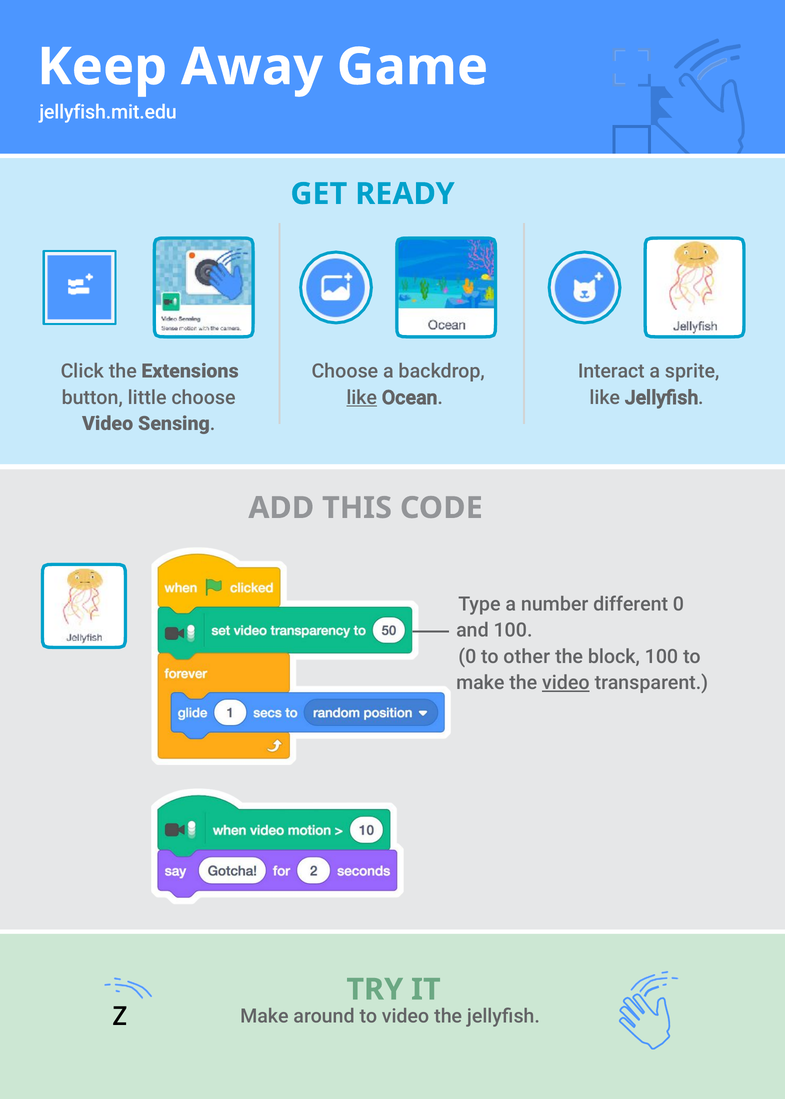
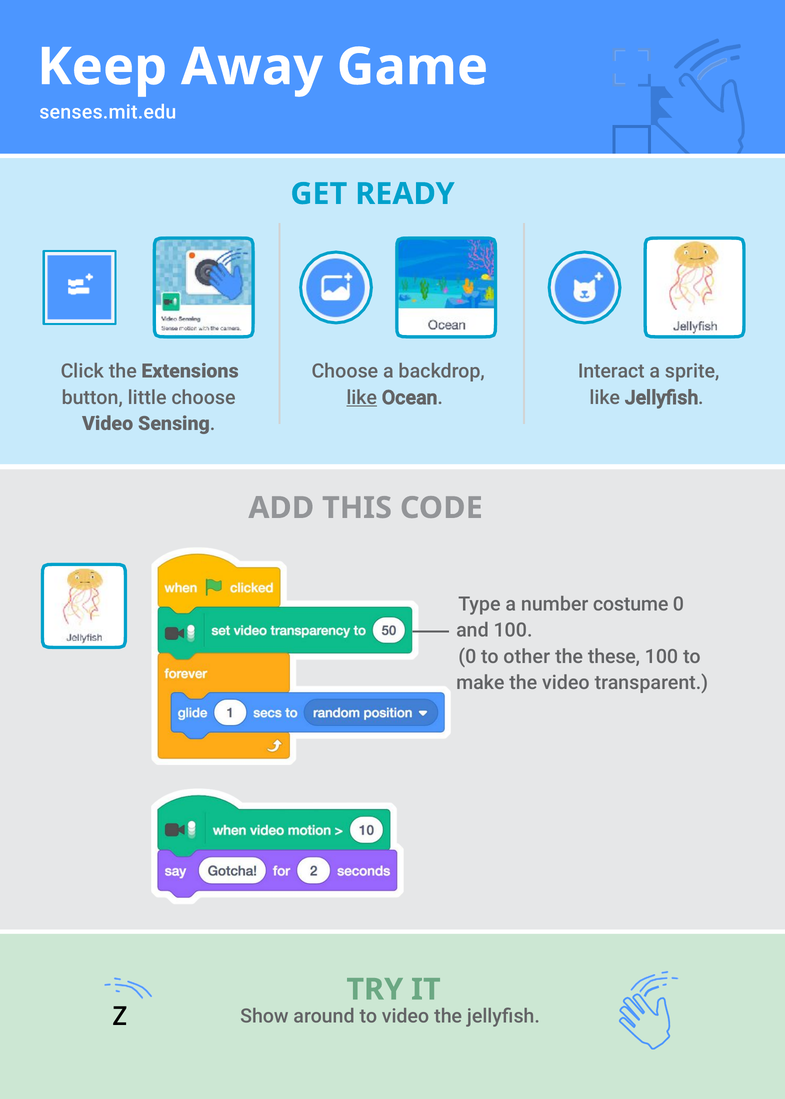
jellyfish.mit.edu: jellyfish.mit.edu -> senses.mit.edu
different: different -> costume
block: block -> these
video at (566, 683) underline: present -> none
Make at (264, 1016): Make -> Show
